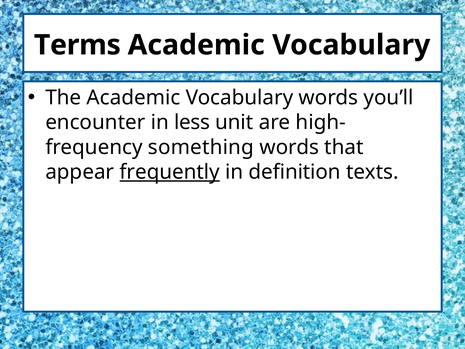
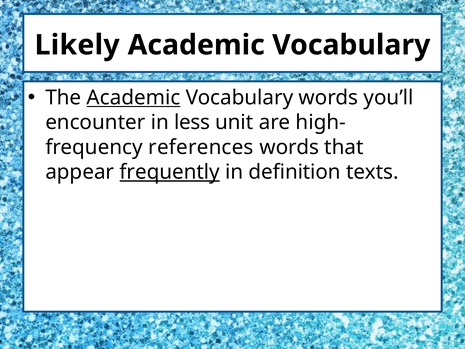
Terms: Terms -> Likely
Academic at (133, 98) underline: none -> present
something: something -> references
